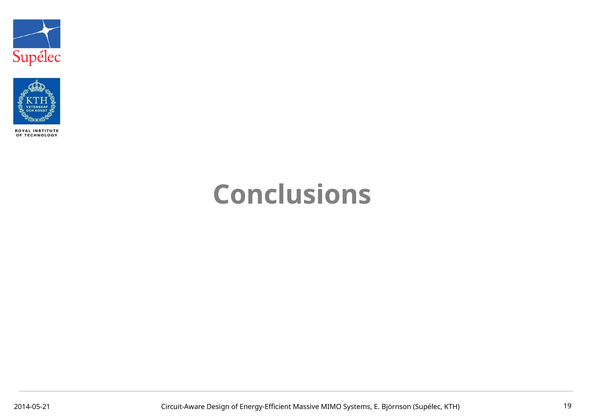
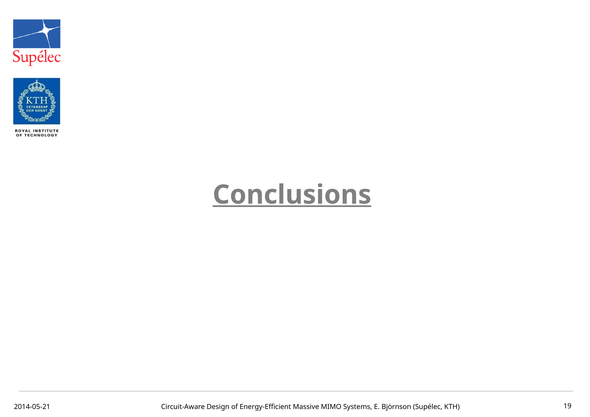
Conclusions underline: none -> present
